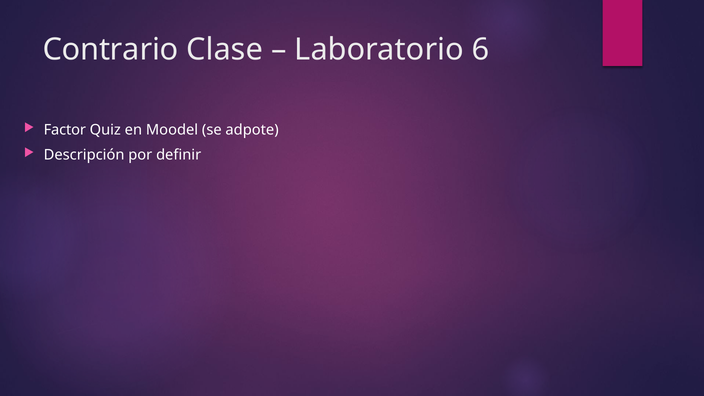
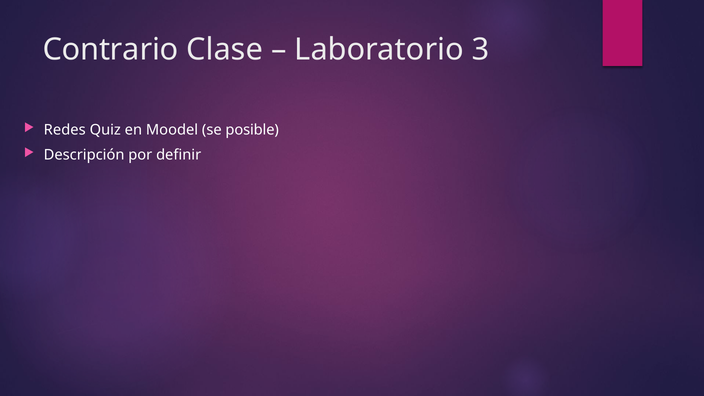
6: 6 -> 3
Factor: Factor -> Redes
adpote: adpote -> posible
